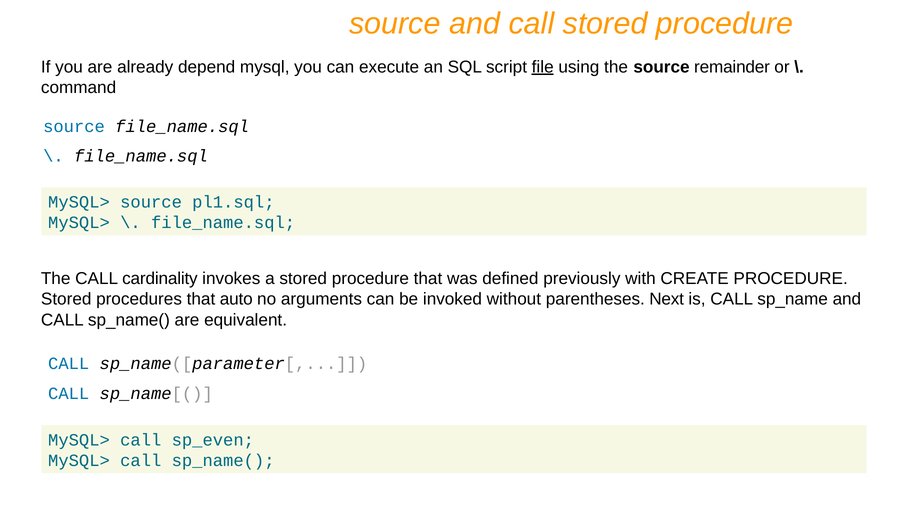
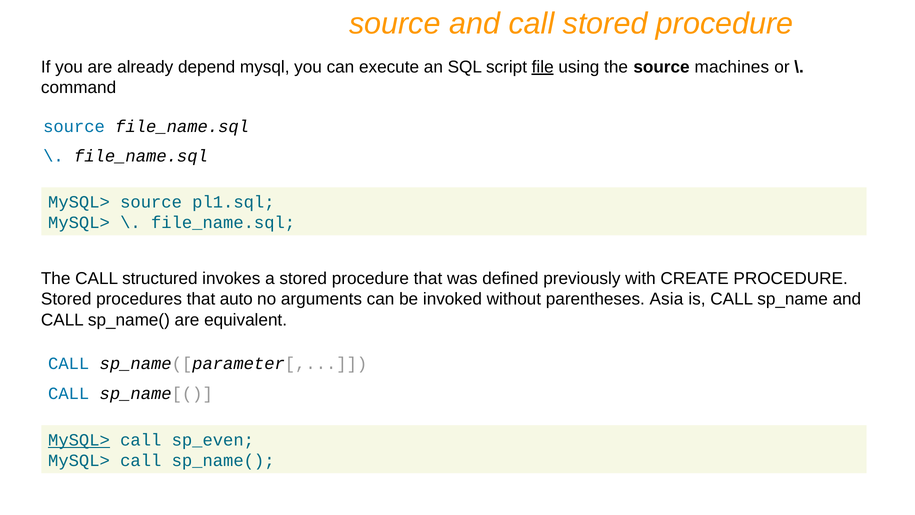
remainder: remainder -> machines
cardinality: cardinality -> structured
Next: Next -> Asia
MySQL> at (79, 440) underline: none -> present
